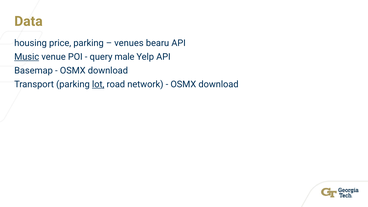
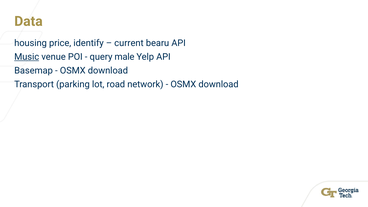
price parking: parking -> identify
venues: venues -> current
lot underline: present -> none
